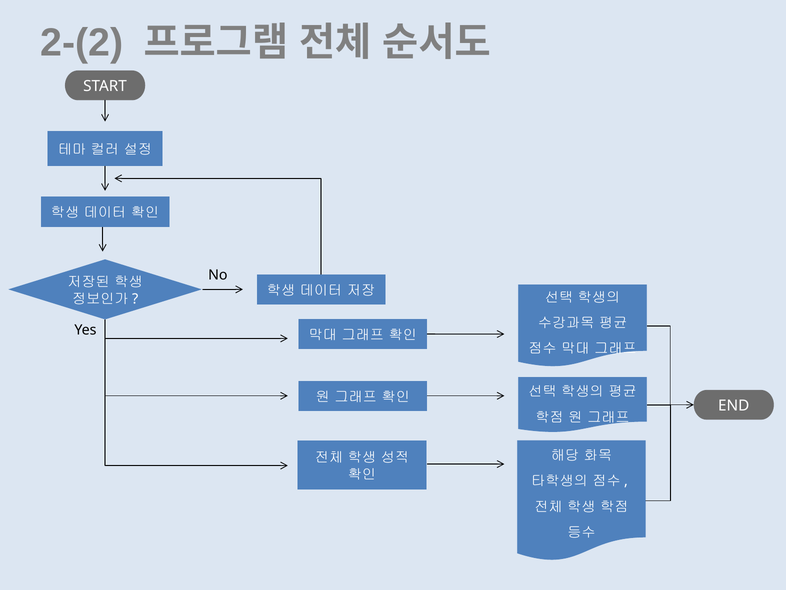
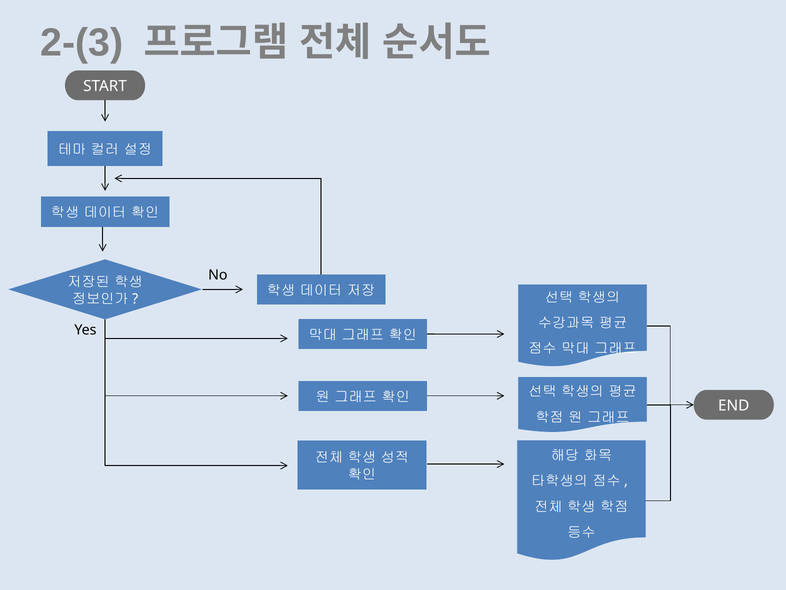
2-(2: 2-(2 -> 2-(3
